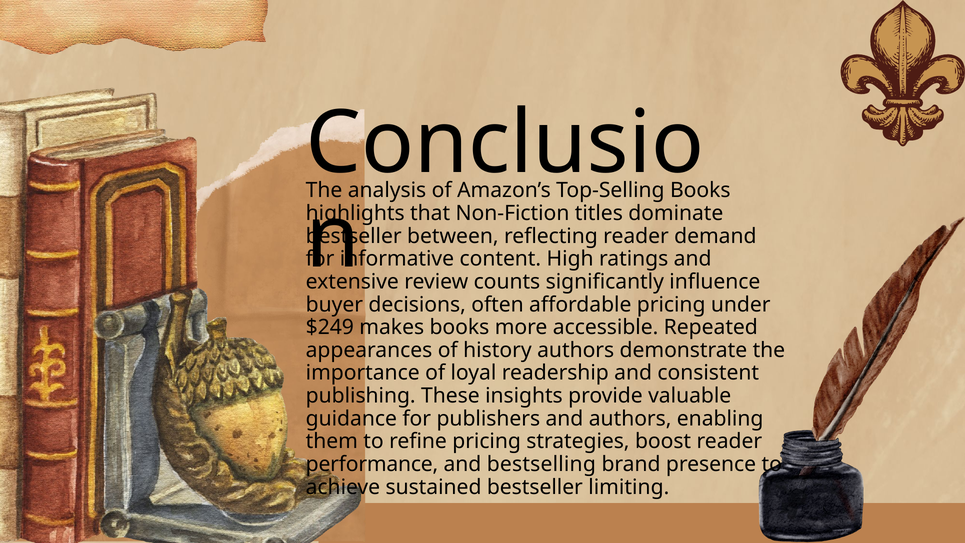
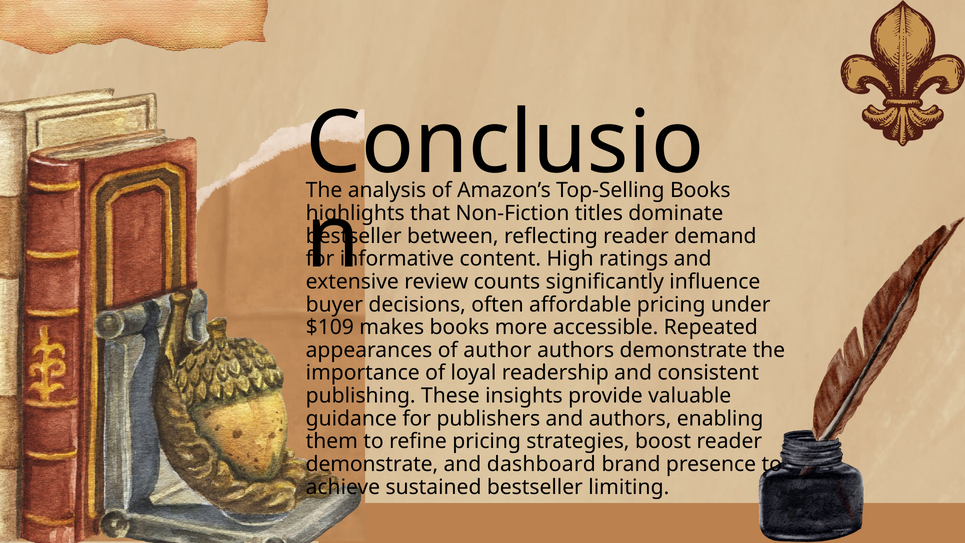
$249: $249 -> $109
history: history -> author
performance at (372, 464): performance -> demonstrate
bestselling: bestselling -> dashboard
